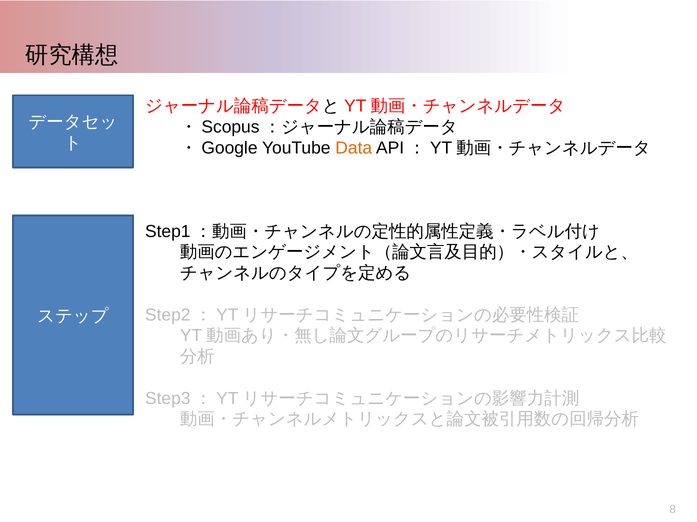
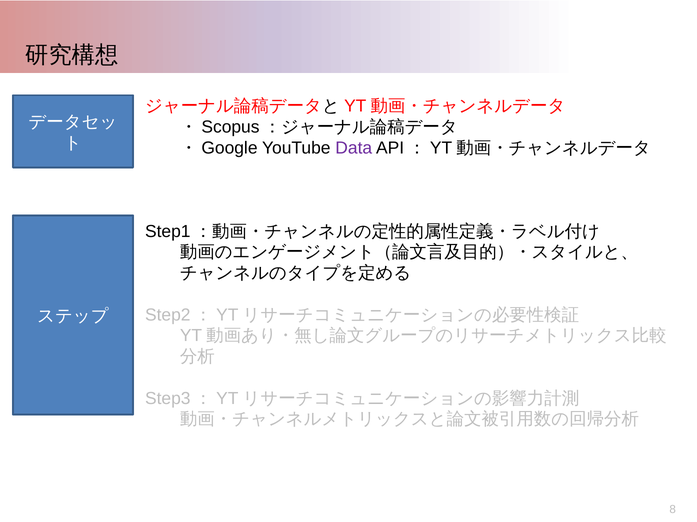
Data colour: orange -> purple
